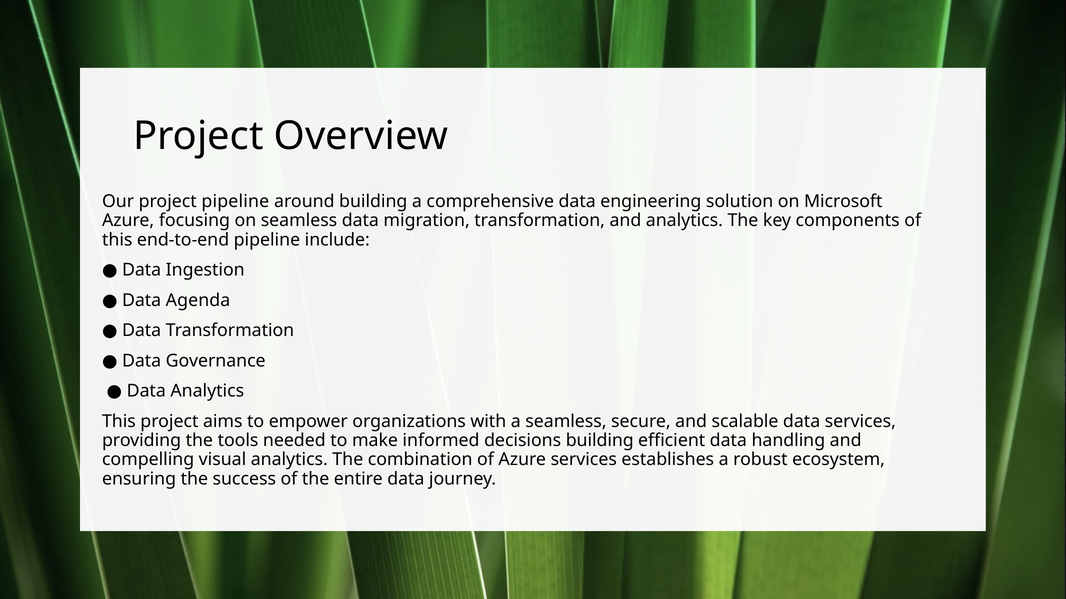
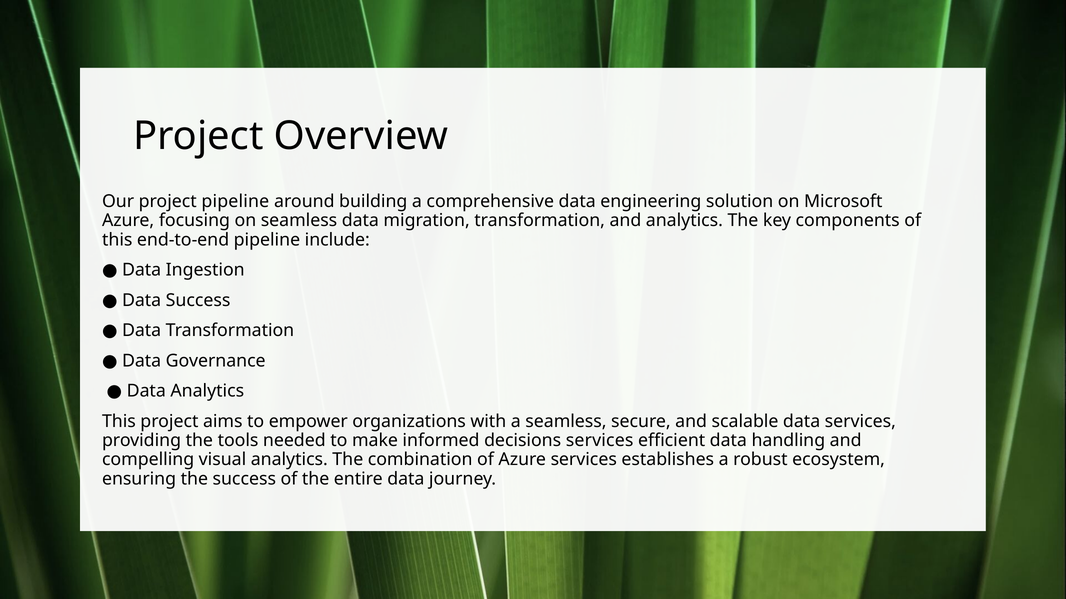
Data Agenda: Agenda -> Success
decisions building: building -> services
